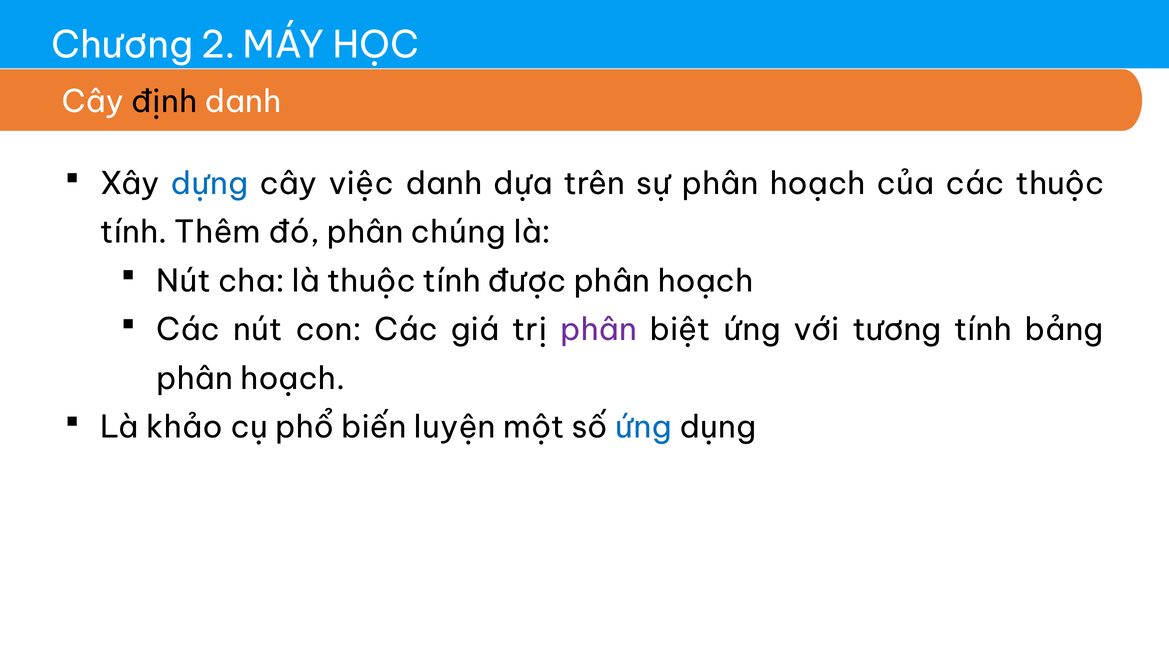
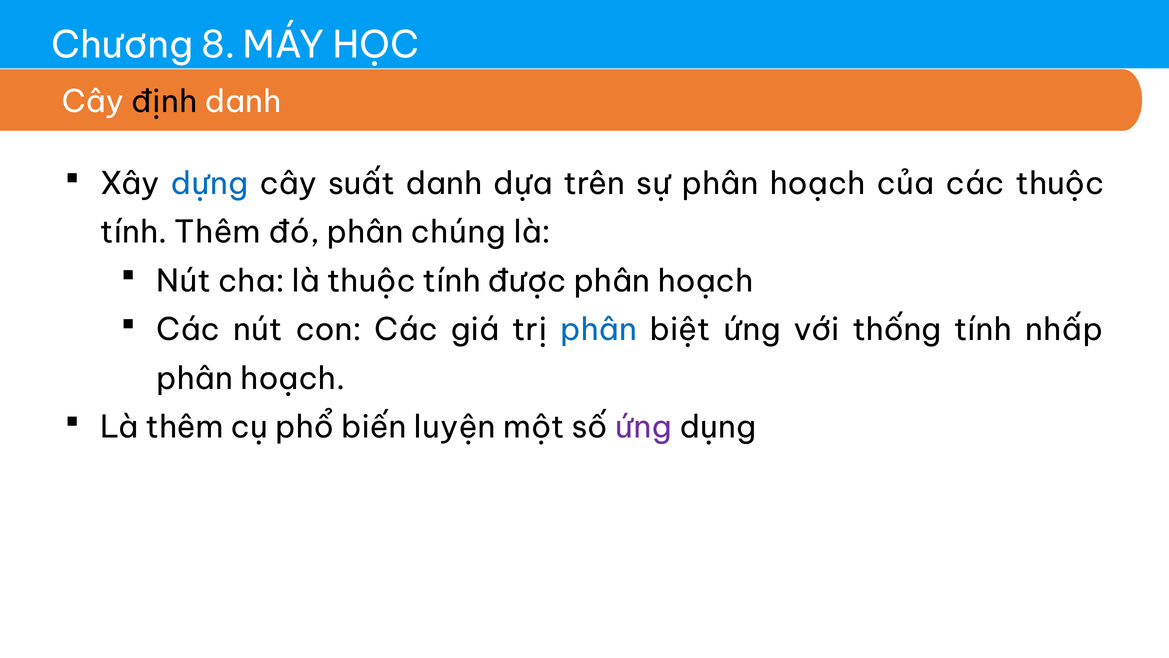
2: 2 -> 8
việc: việc -> suất
phân at (599, 330) colour: purple -> blue
tương: tương -> thống
bảng: bảng -> nhấp
Là khảo: khảo -> thêm
ứng at (643, 427) colour: blue -> purple
